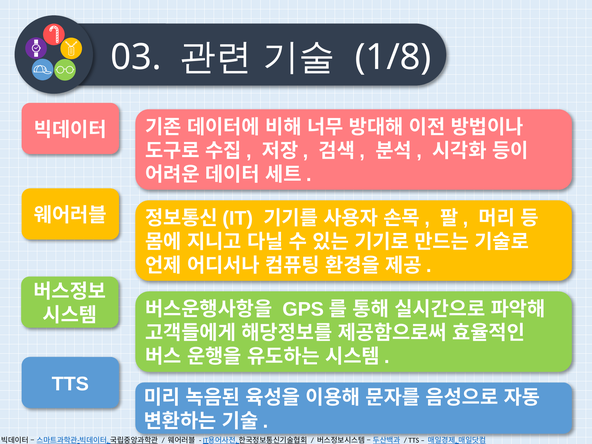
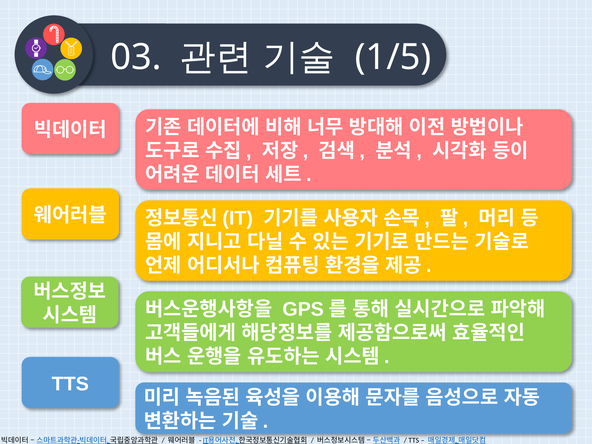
1/8: 1/8 -> 1/5
